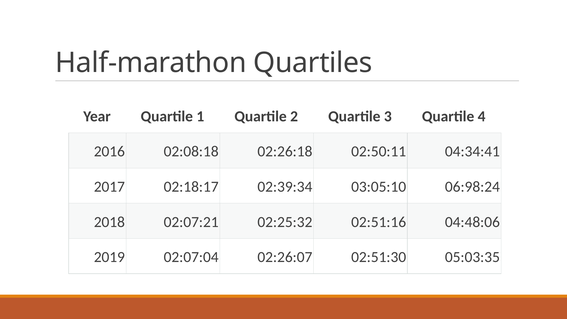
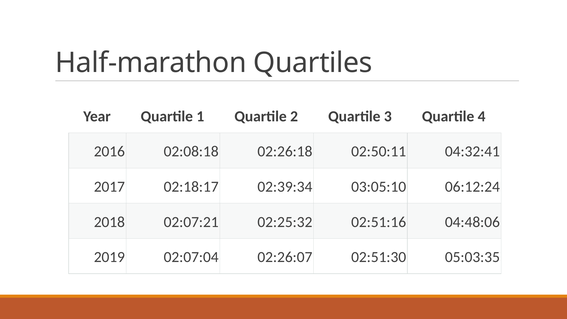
04:34:41: 04:34:41 -> 04:32:41
06:98:24: 06:98:24 -> 06:12:24
